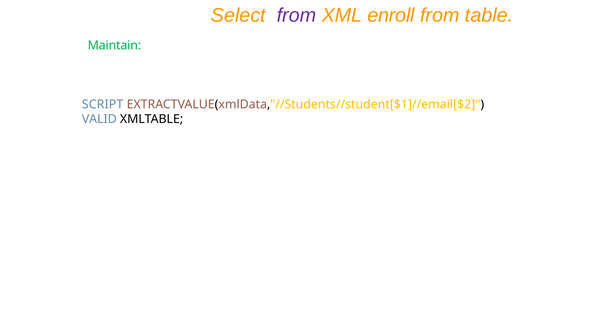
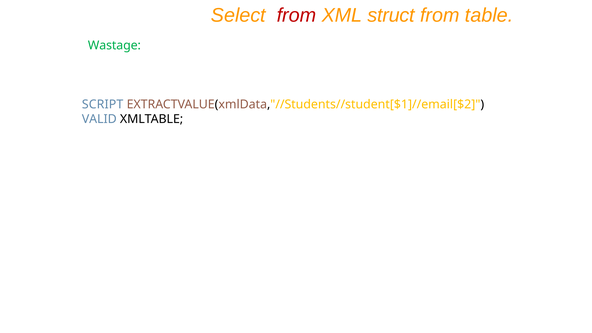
from at (296, 15) colour: purple -> red
enroll: enroll -> struct
Maintain: Maintain -> Wastage
